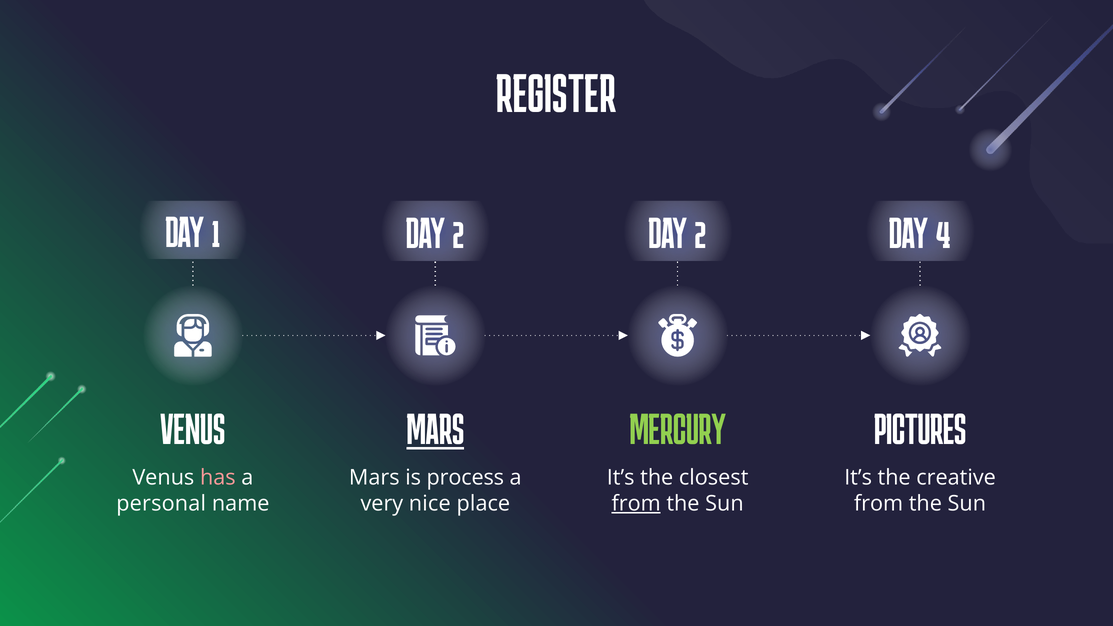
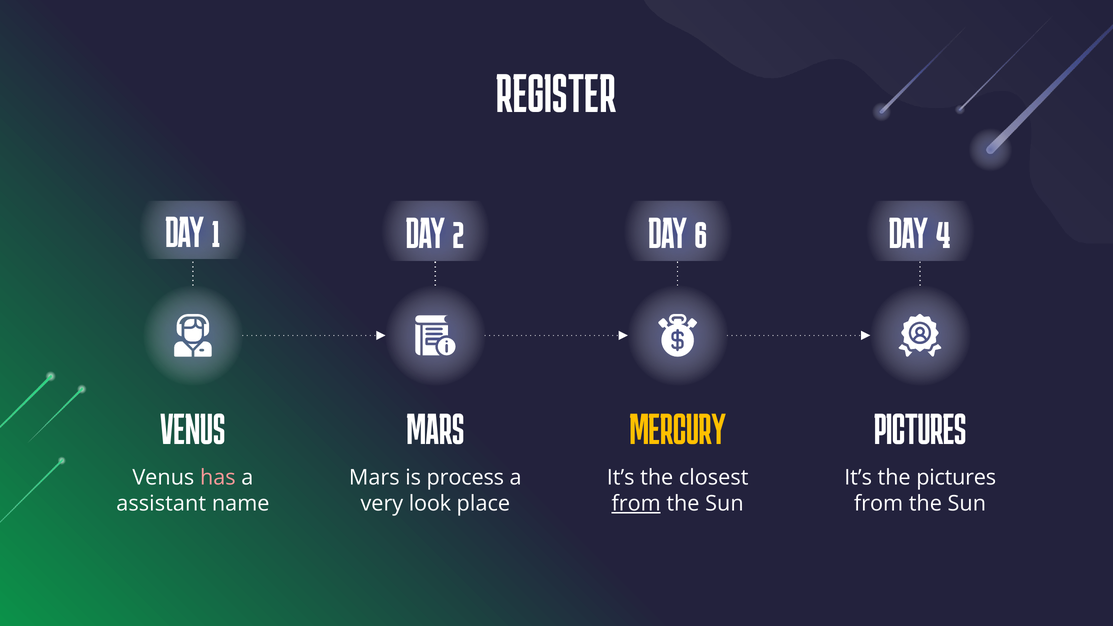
1 DAY 2: 2 -> 6
MARS at (435, 430) underline: present -> none
MERCURY colour: light green -> yellow
the creative: creative -> pictures
personal: personal -> assistant
nice: nice -> look
